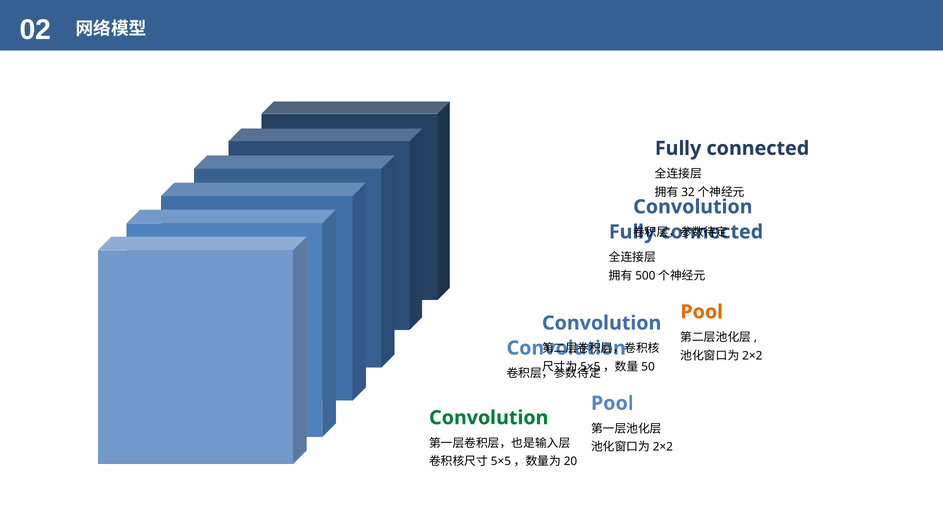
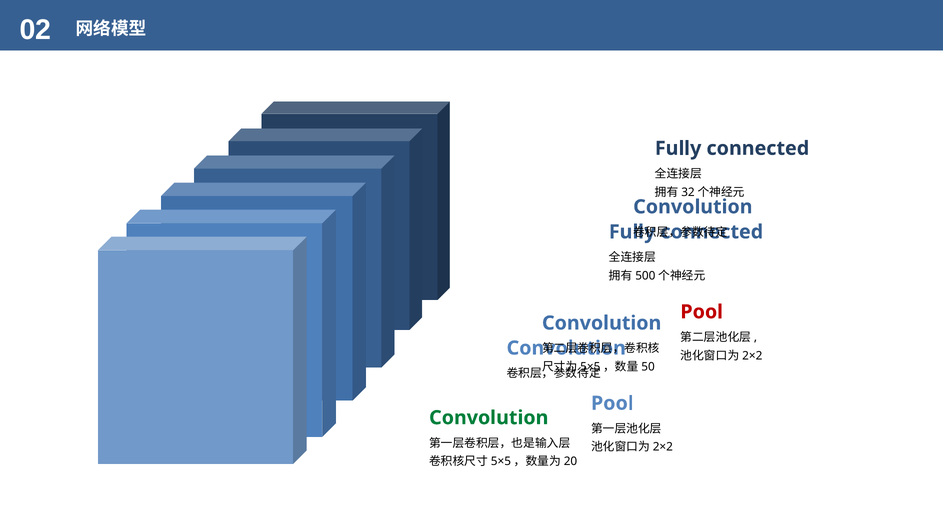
Pool at (702, 312) colour: orange -> red
